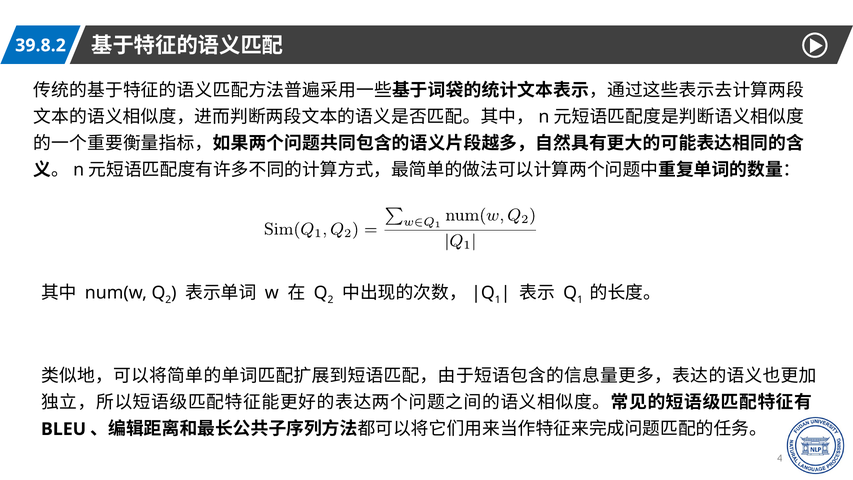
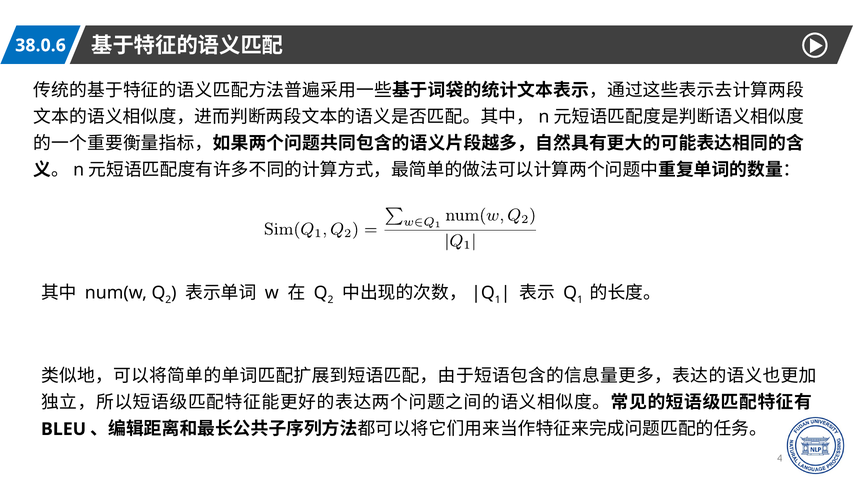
39.8.2: 39.8.2 -> 38.0.6
